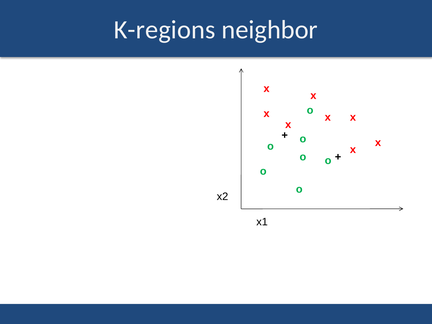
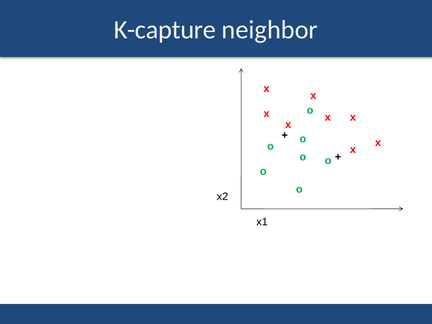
K-regions: K-regions -> K-capture
